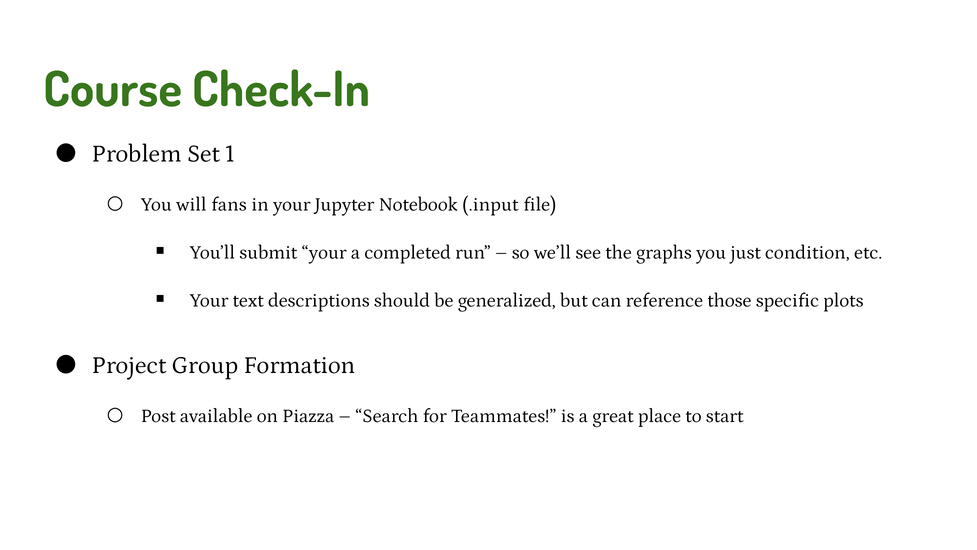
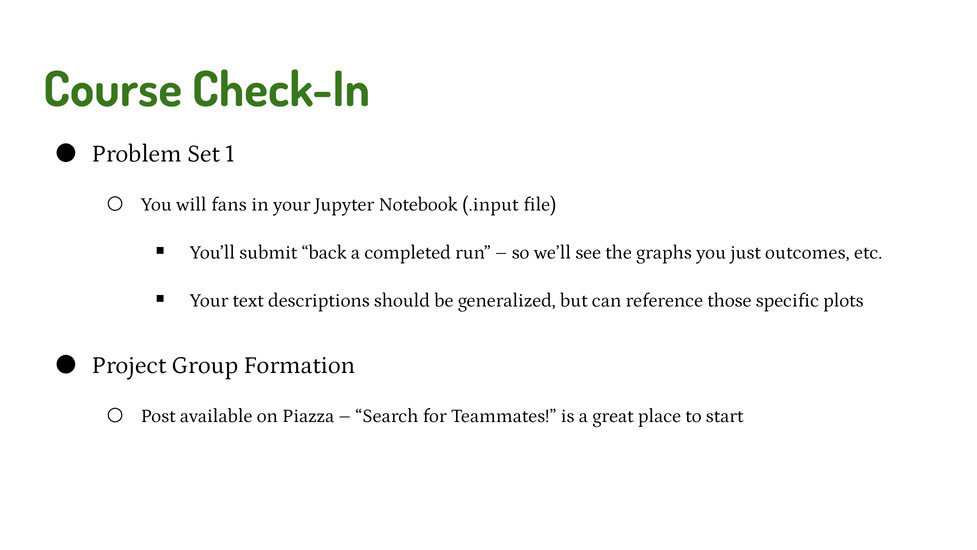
submit your: your -> back
condition: condition -> outcomes
